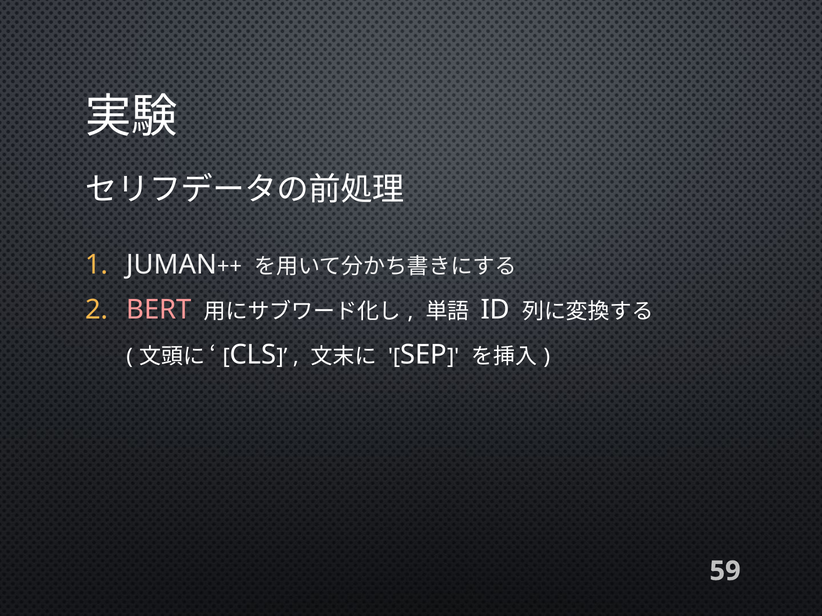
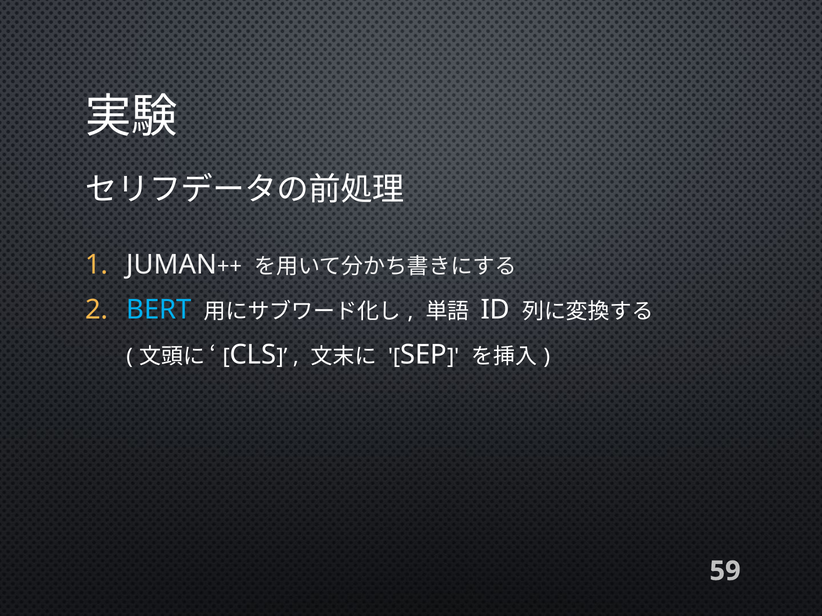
BERT colour: pink -> light blue
